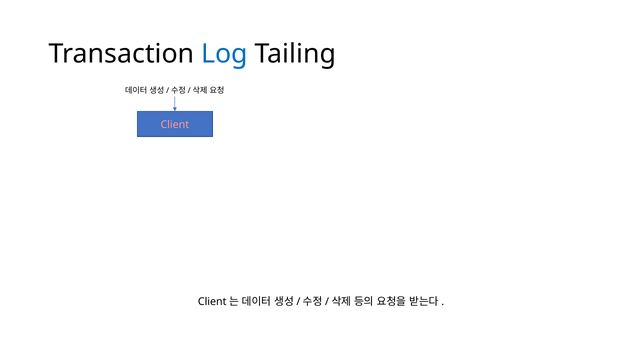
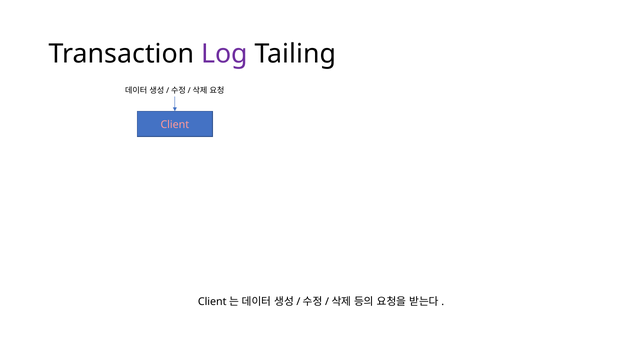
Log colour: blue -> purple
